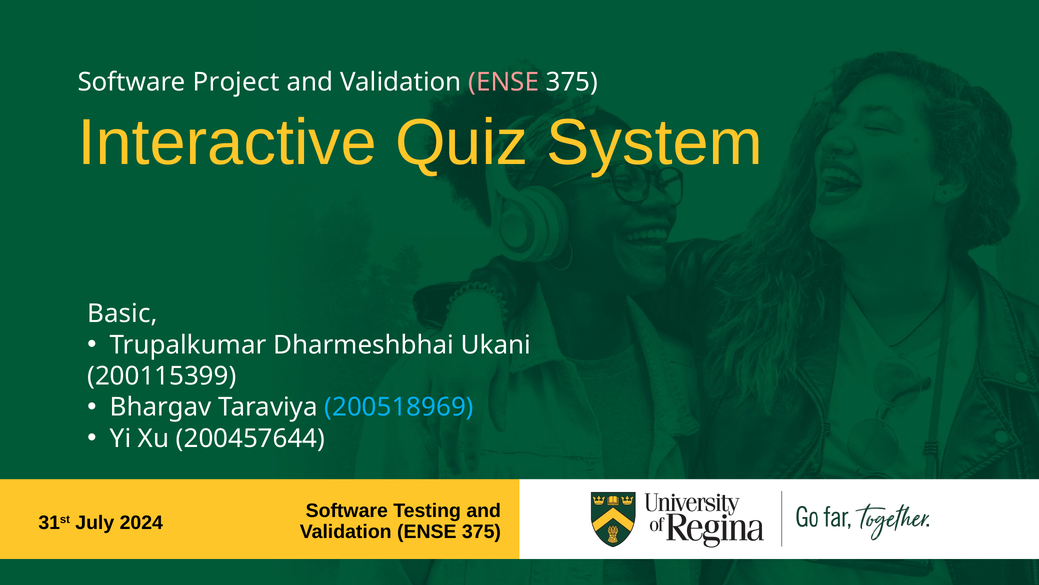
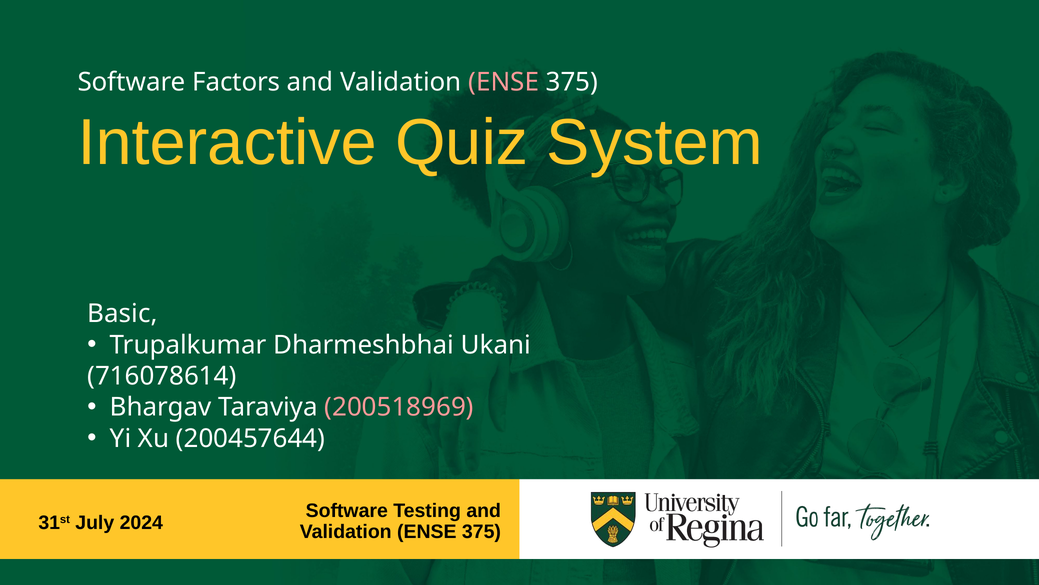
Project: Project -> Factors
200115399: 200115399 -> 716078614
200518969 colour: light blue -> pink
